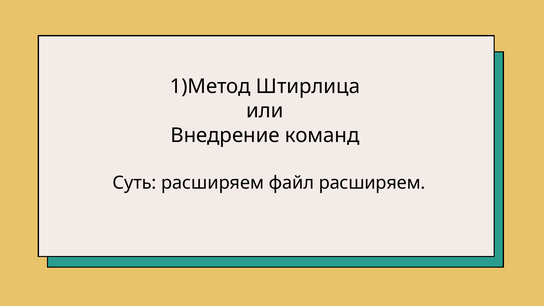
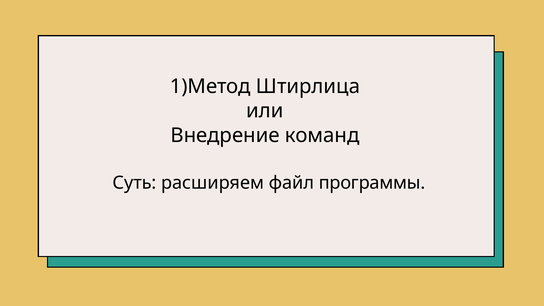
файл расширяем: расширяем -> программы
